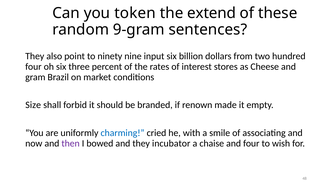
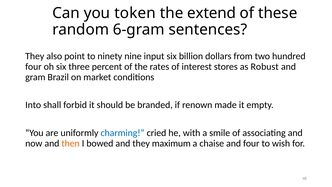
9-gram: 9-gram -> 6-gram
Cheese: Cheese -> Robust
Size: Size -> Into
then colour: purple -> orange
incubator: incubator -> maximum
